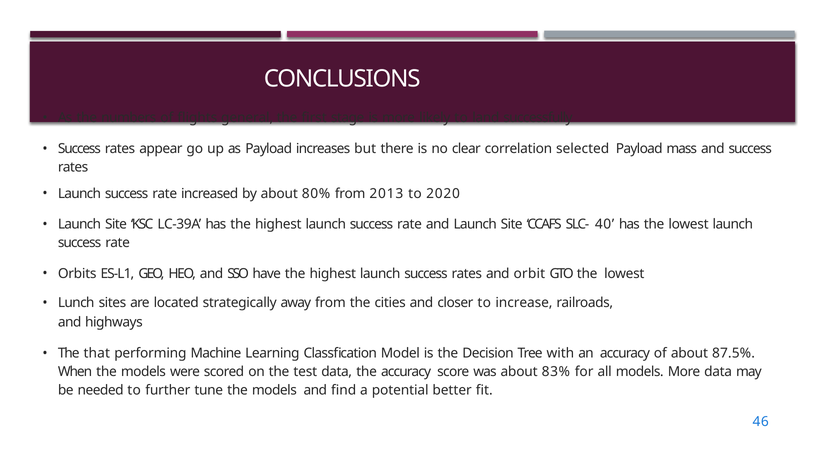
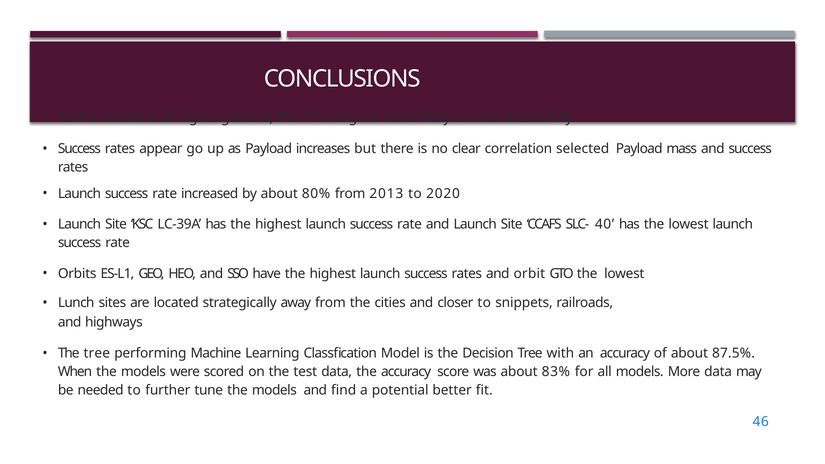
increase: increase -> snippets
The that: that -> tree
